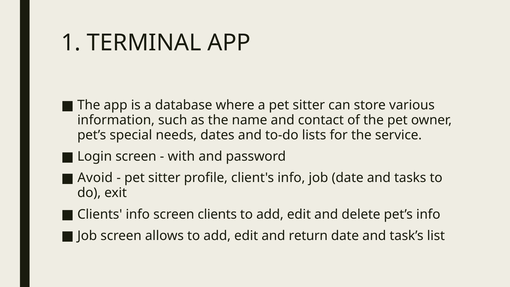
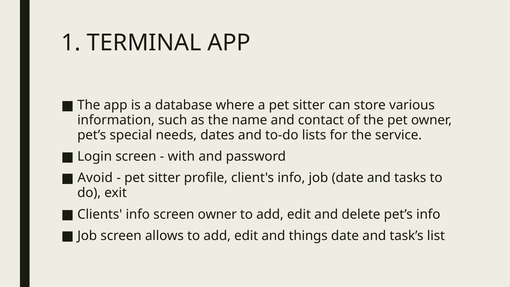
screen clients: clients -> owner
return: return -> things
